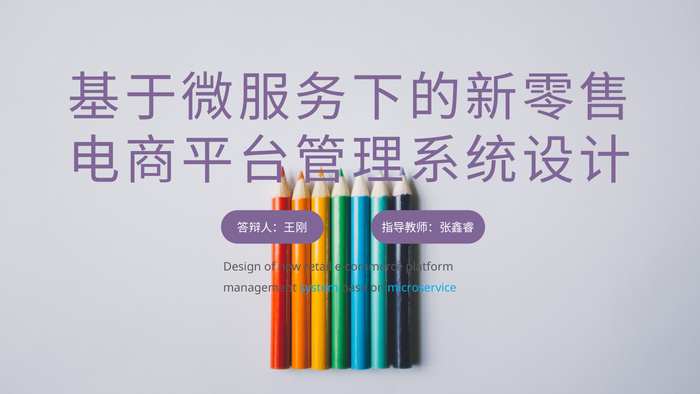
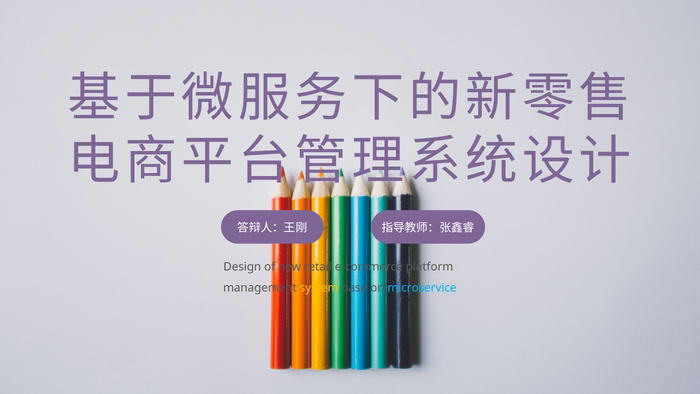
system colour: light blue -> yellow
